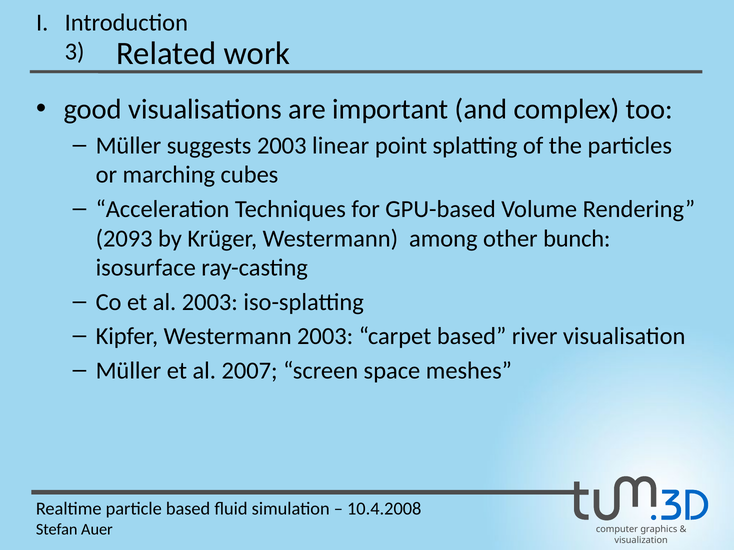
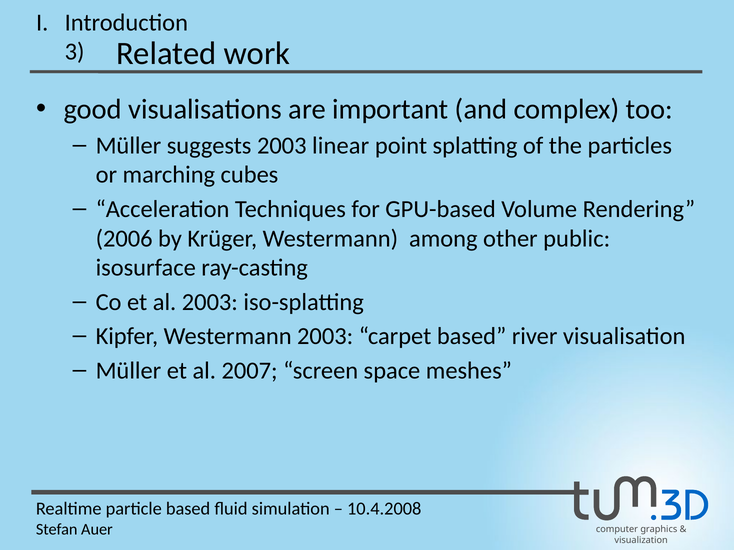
2093: 2093 -> 2006
bunch: bunch -> public
